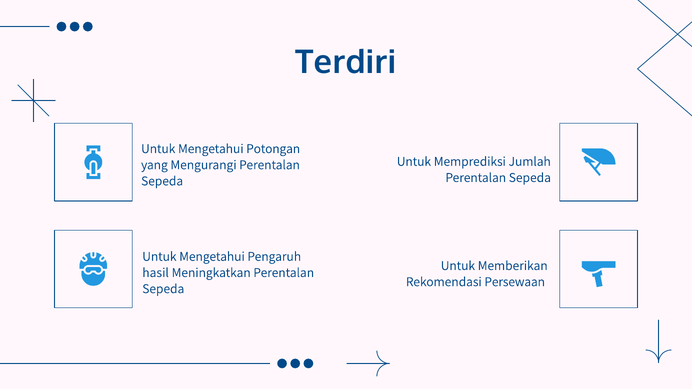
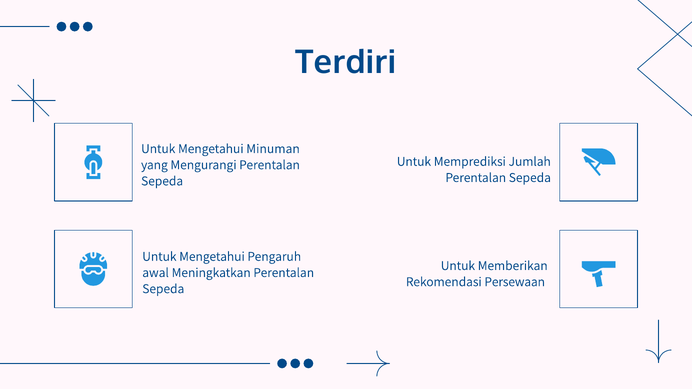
Potongan: Potongan -> Minuman
hasil: hasil -> awal
